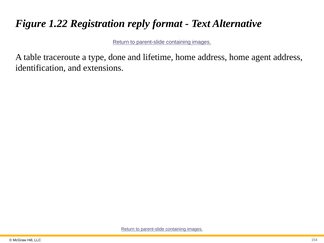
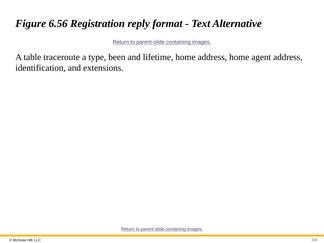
1.22: 1.22 -> 6.56
done: done -> been
